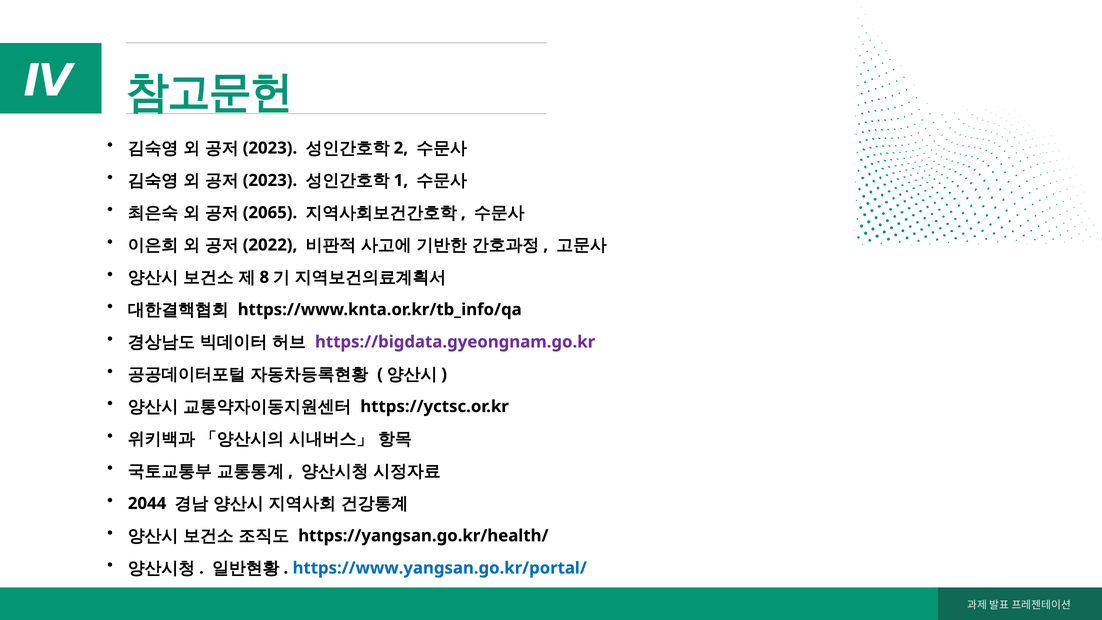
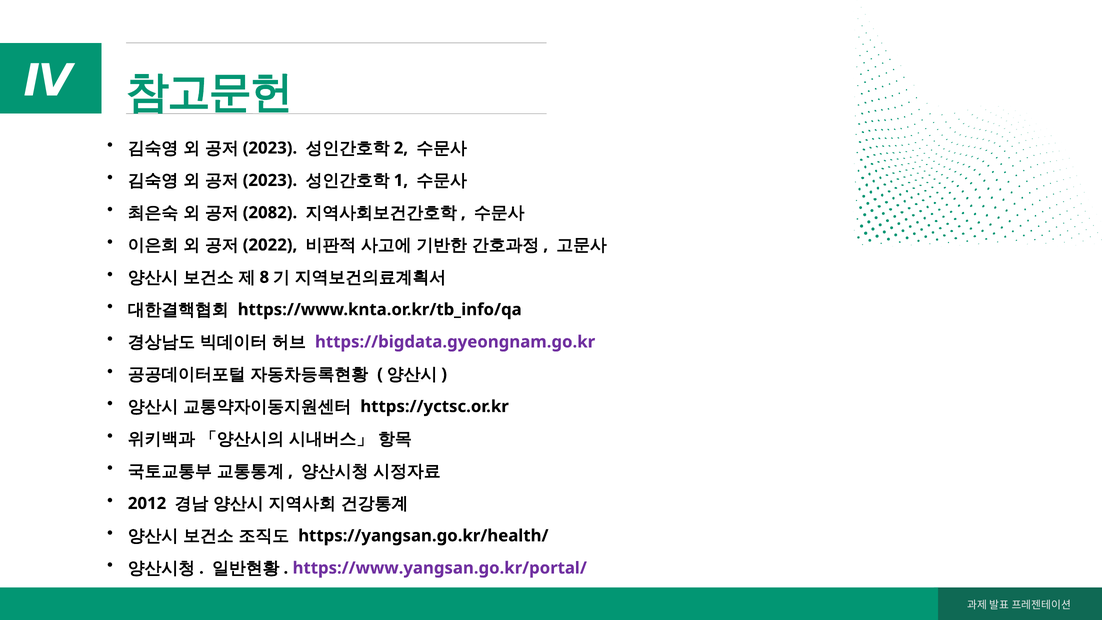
2065: 2065 -> 2082
2044: 2044 -> 2012
https://www.yangsan.go.kr/portal/ colour: blue -> purple
